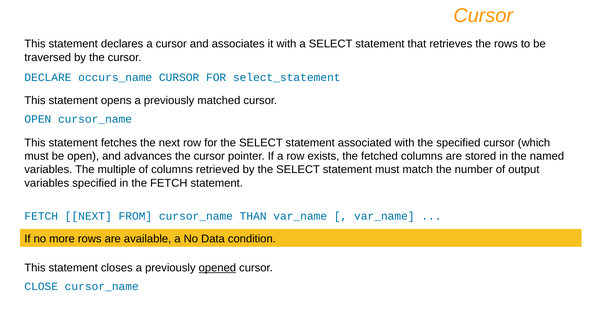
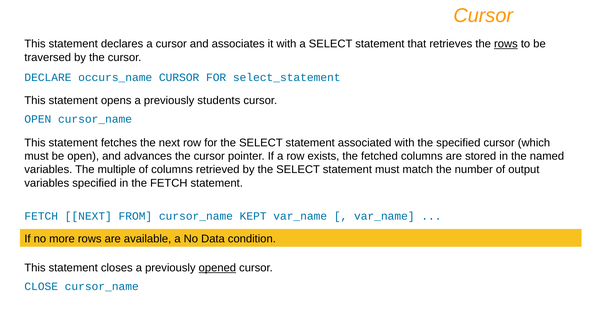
rows at (506, 44) underline: none -> present
matched: matched -> students
THAN: THAN -> KEPT
